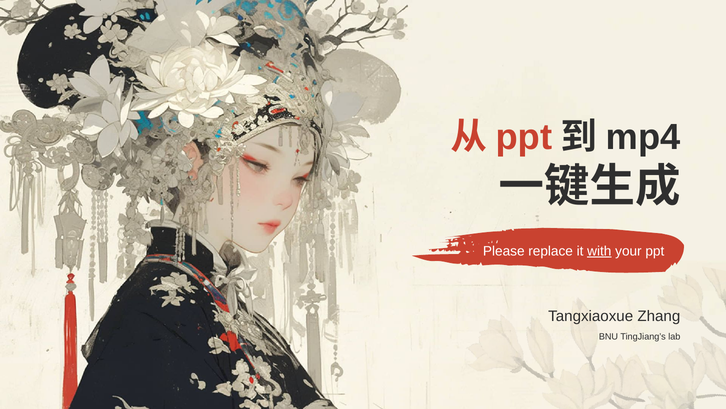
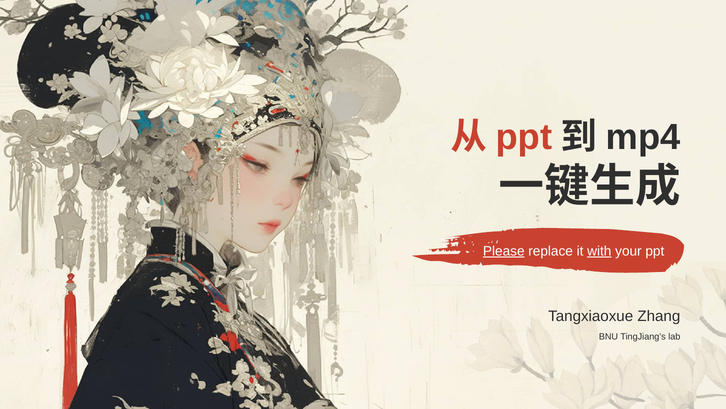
Please underline: none -> present
